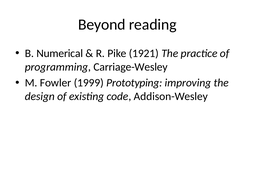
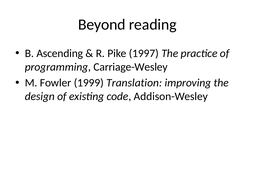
Numerical: Numerical -> Ascending
1921: 1921 -> 1997
Prototyping: Prototyping -> Translation
